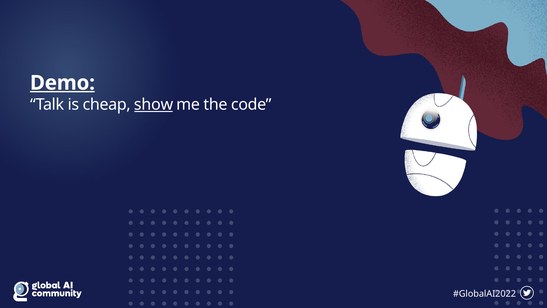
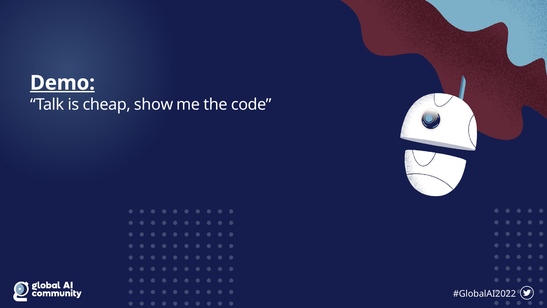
show underline: present -> none
